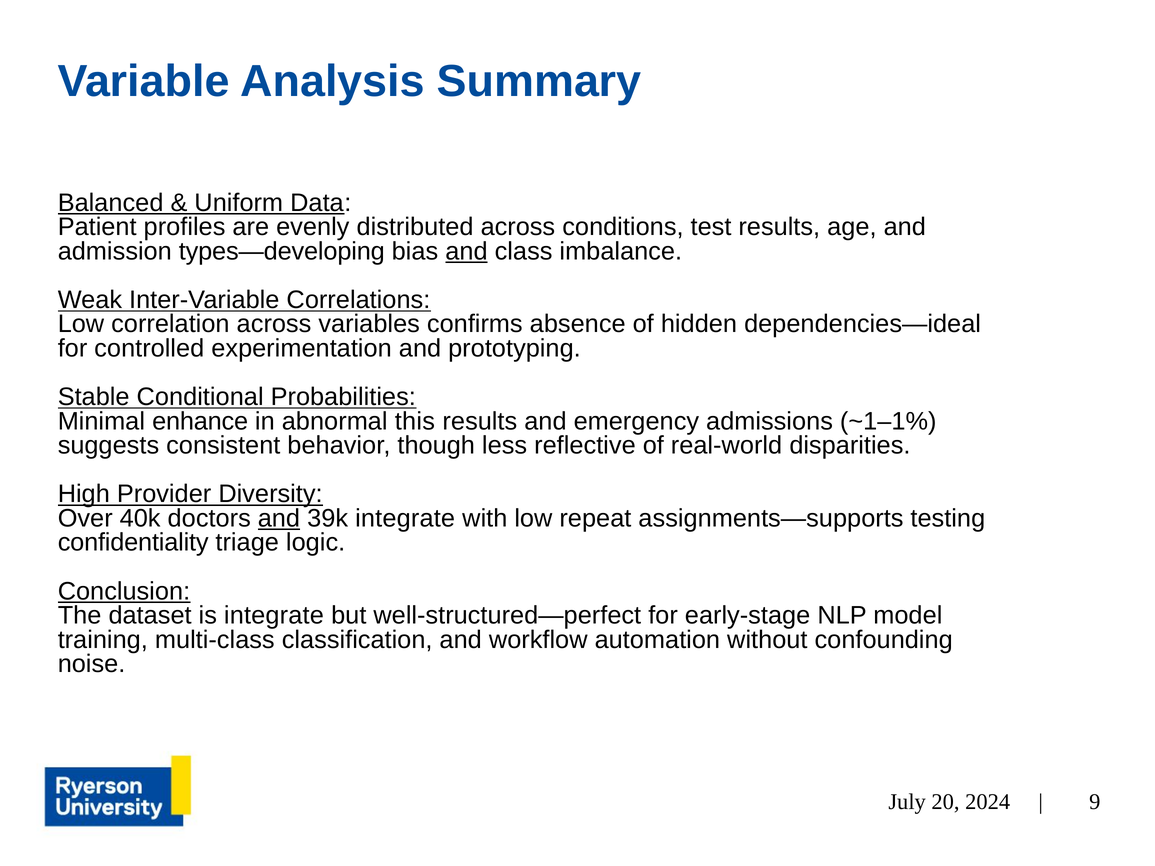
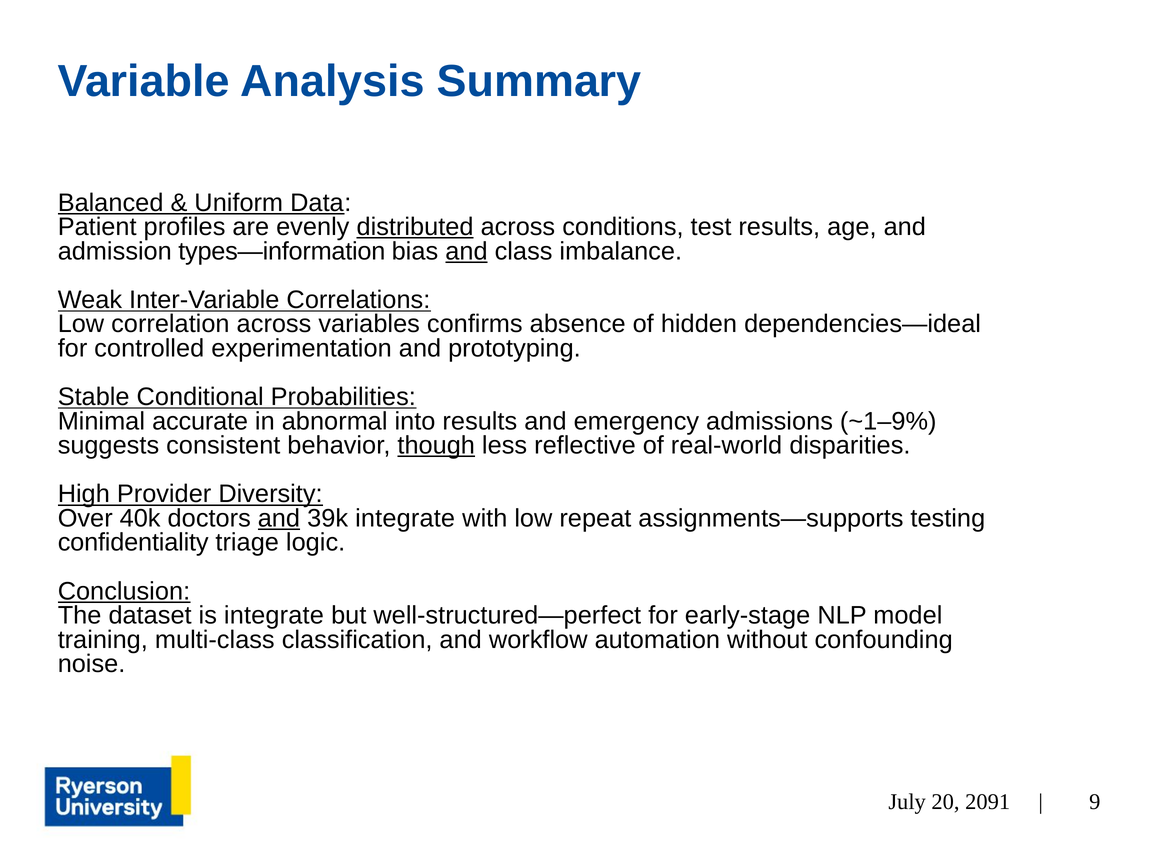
distributed underline: none -> present
types—developing: types—developing -> types—information
enhance: enhance -> accurate
this: this -> into
~1–1%: ~1–1% -> ~1–9%
though underline: none -> present
2024: 2024 -> 2091
